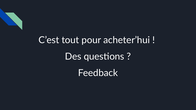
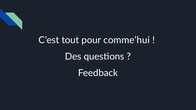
acheter’hui: acheter’hui -> comme’hui
